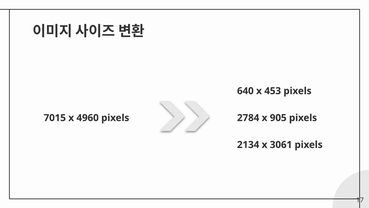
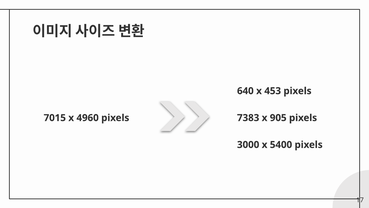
2784: 2784 -> 7383
2134: 2134 -> 3000
3061: 3061 -> 5400
